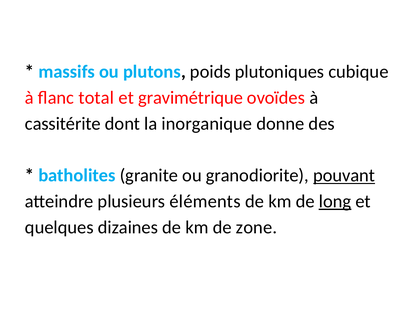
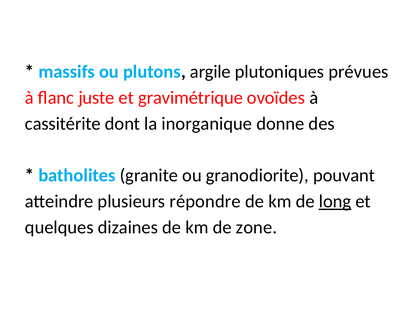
poids: poids -> argile
cubique: cubique -> prévues
total: total -> juste
pouvant underline: present -> none
éléments: éléments -> répondre
